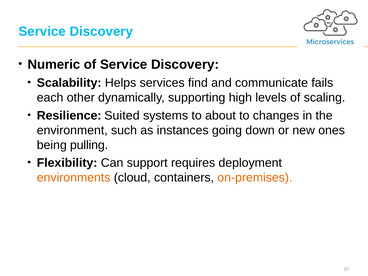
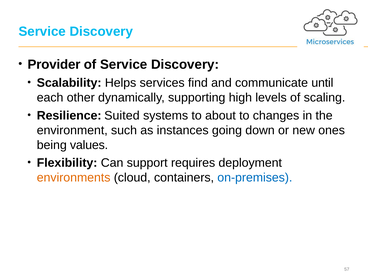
Numeric: Numeric -> Provider
fails: fails -> until
pulling: pulling -> values
on-premises colour: orange -> blue
